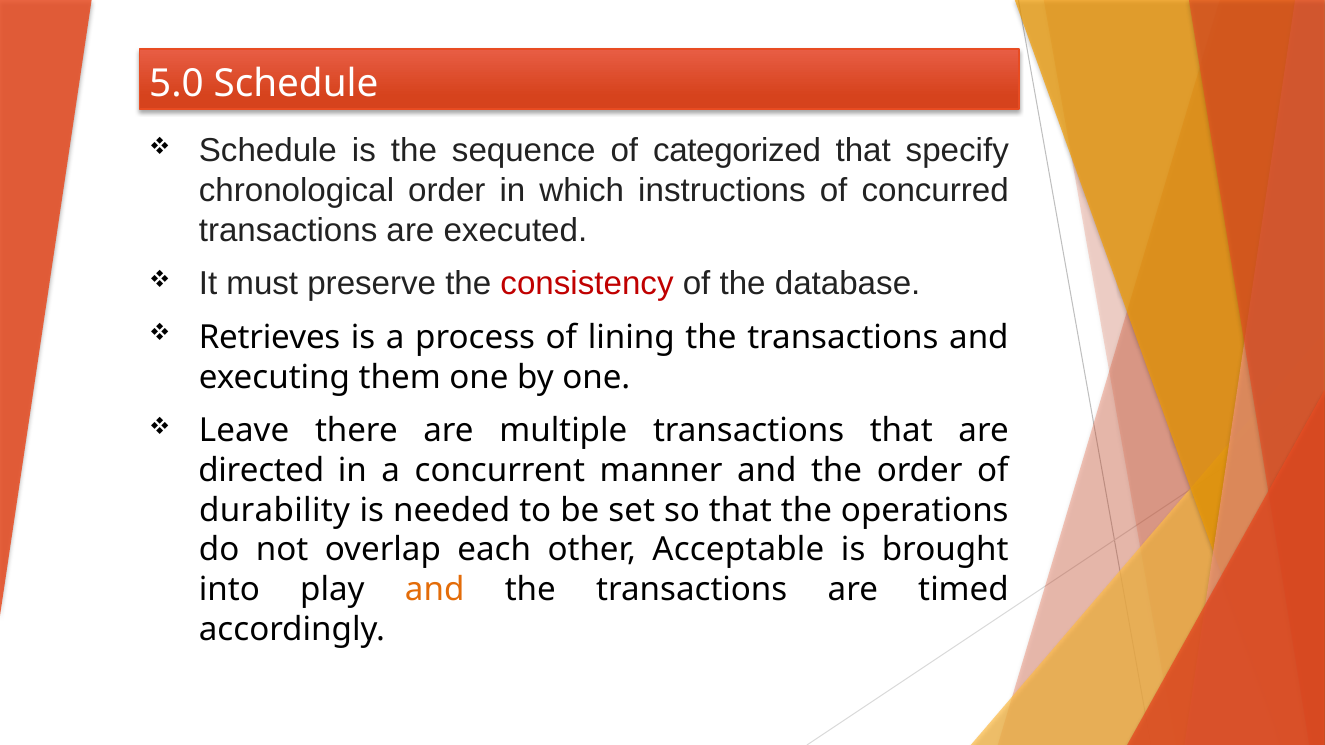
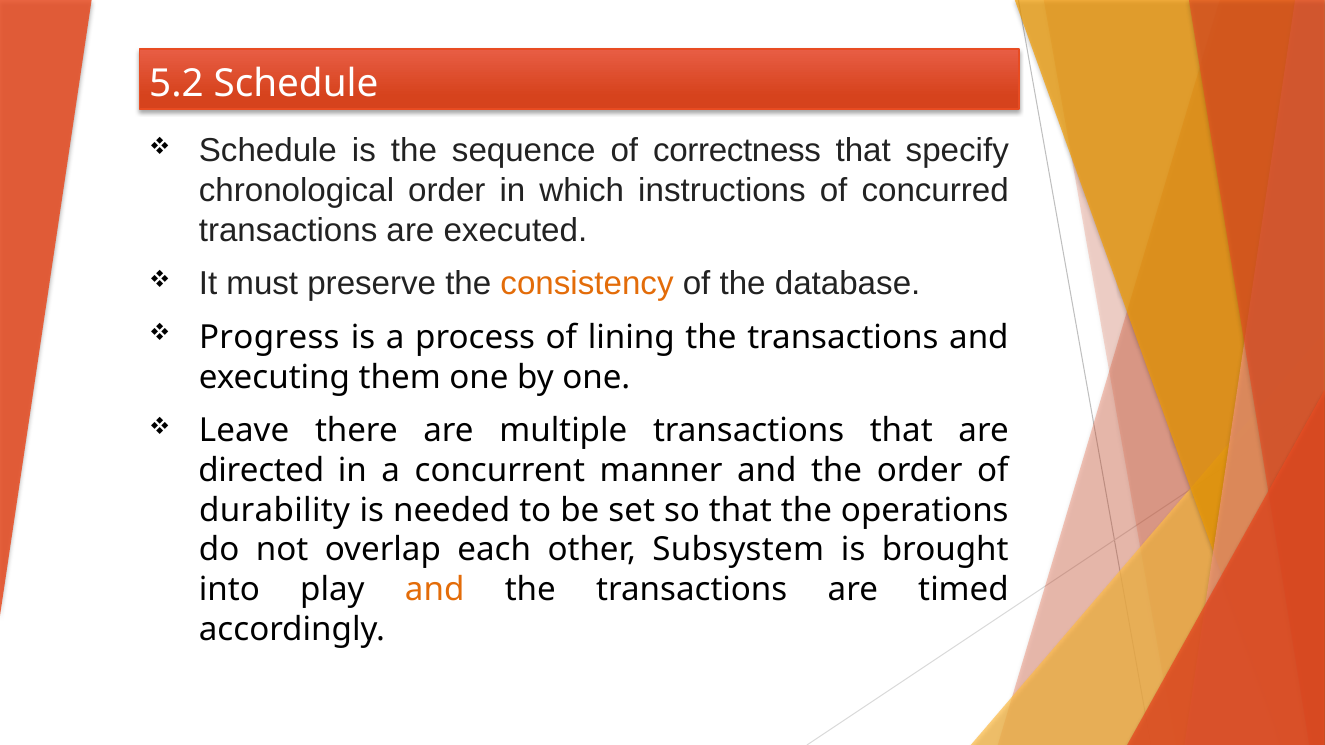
5.0: 5.0 -> 5.2
categorized: categorized -> correctness
consistency colour: red -> orange
Retrieves: Retrieves -> Progress
Acceptable: Acceptable -> Subsystem
